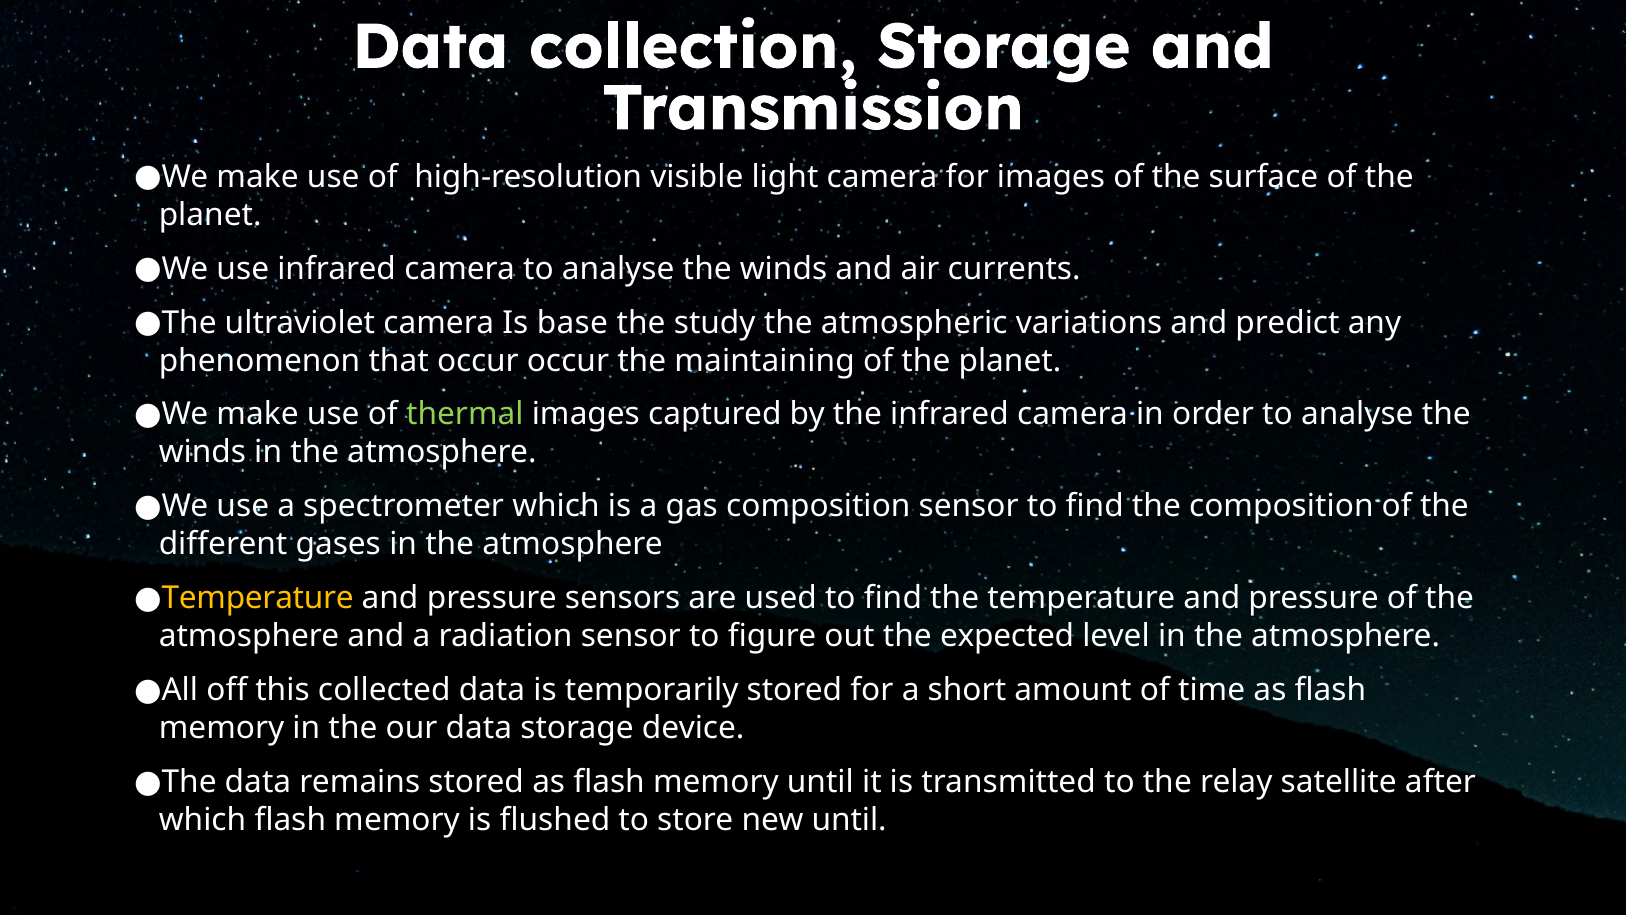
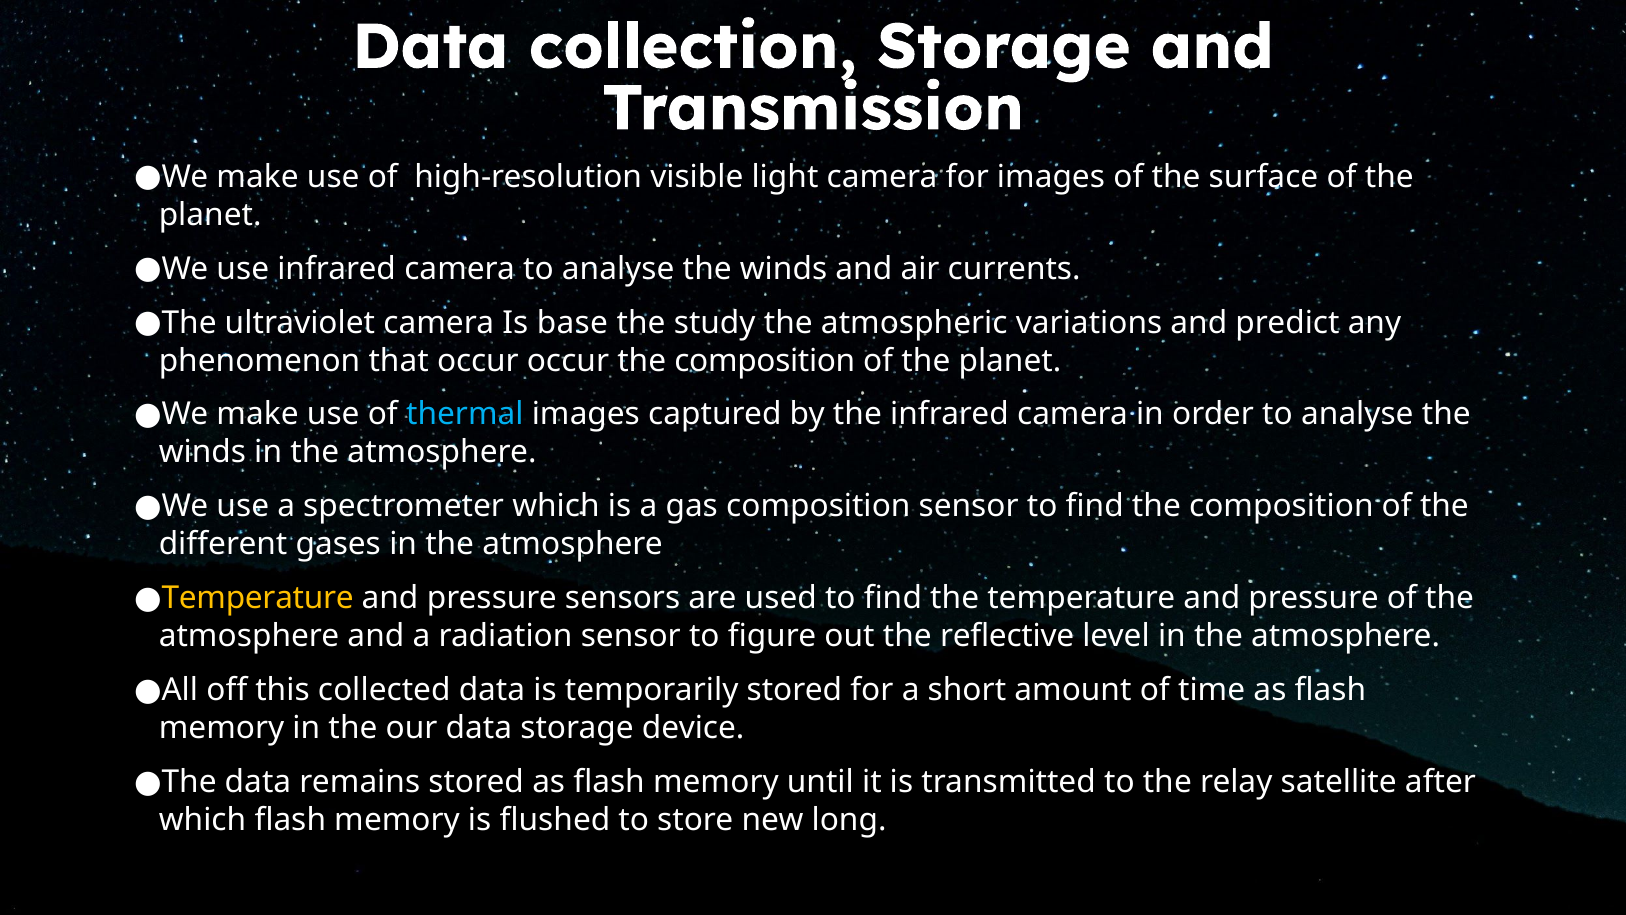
occur the maintaining: maintaining -> composition
thermal colour: light green -> light blue
expected: expected -> reflective
new until: until -> long
